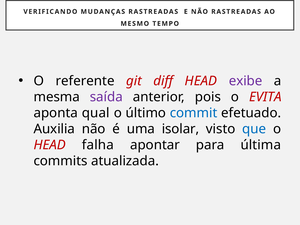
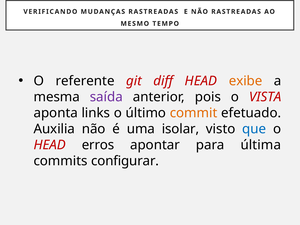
exibe colour: purple -> orange
EVITA: EVITA -> VISTA
qual: qual -> links
commit colour: blue -> orange
falha: falha -> erros
atualizada: atualizada -> configurar
